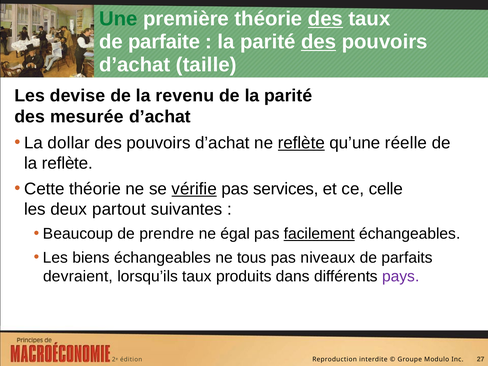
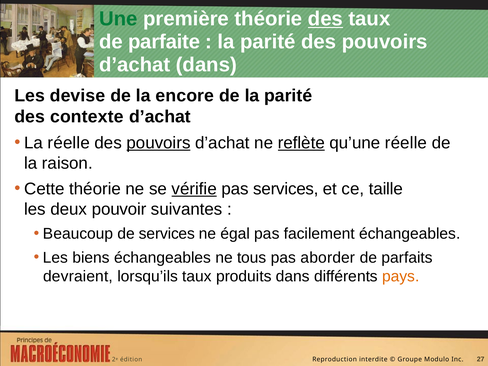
des at (319, 42) underline: present -> none
d’achat taille: taille -> dans
revenu: revenu -> encore
mesurée: mesurée -> contexte
La dollar: dollar -> réelle
pouvoirs at (159, 143) underline: none -> present
la reflète: reflète -> raison
celle: celle -> taille
partout: partout -> pouvoir
de prendre: prendre -> services
facilement underline: present -> none
niveaux: niveaux -> aborder
pays colour: purple -> orange
